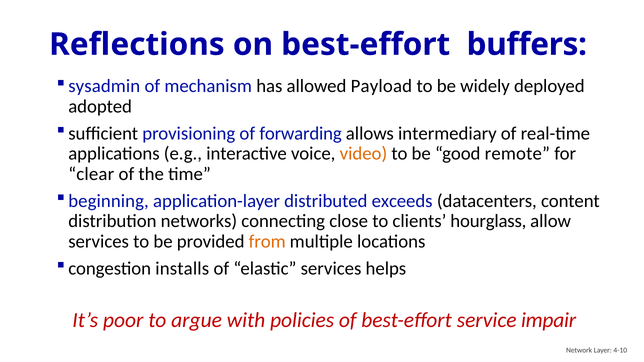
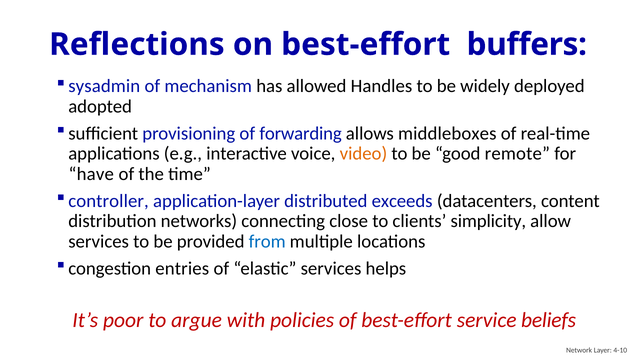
Payload: Payload -> Handles
intermediary: intermediary -> middleboxes
clear: clear -> have
beginning: beginning -> controller
hourglass: hourglass -> simplicity
from colour: orange -> blue
installs: installs -> entries
impair: impair -> beliefs
